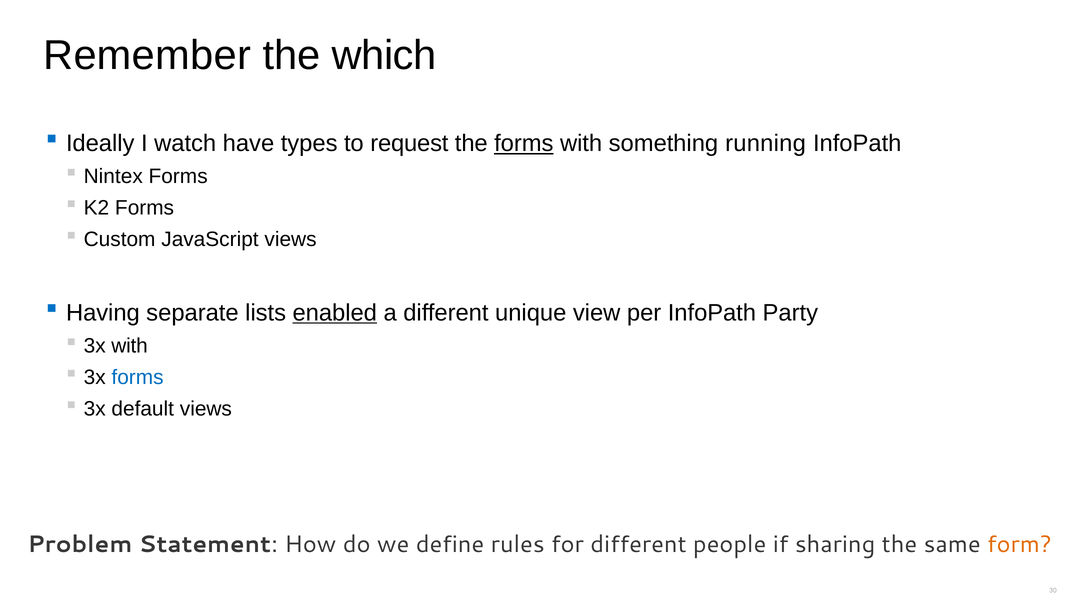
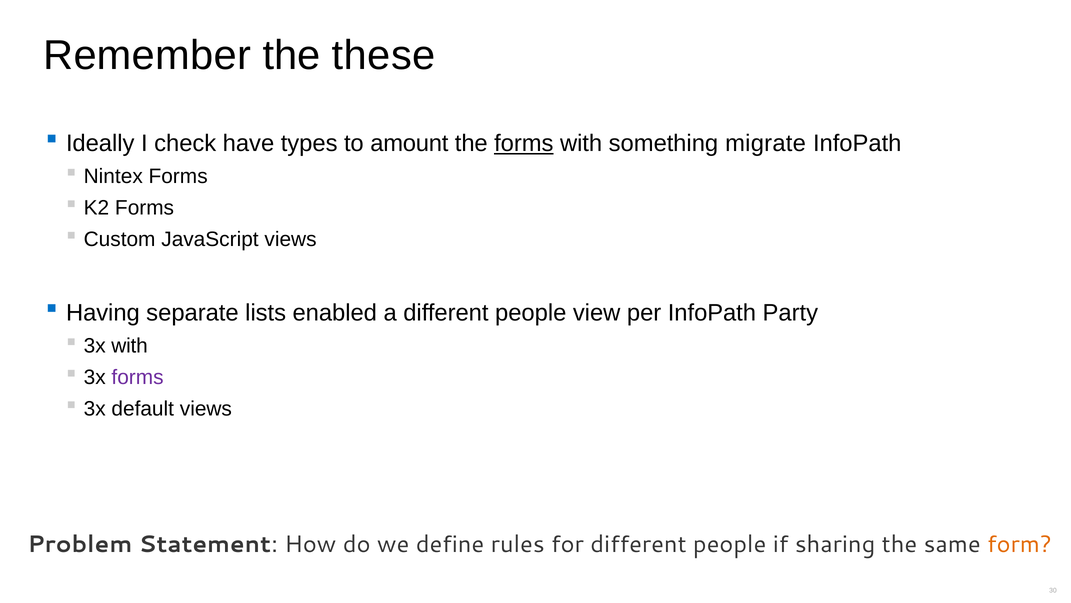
which: which -> these
watch: watch -> check
request: request -> amount
running: running -> migrate
enabled underline: present -> none
a different unique: unique -> people
forms at (138, 377) colour: blue -> purple
